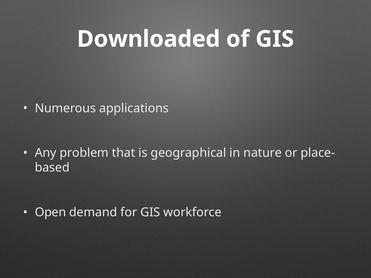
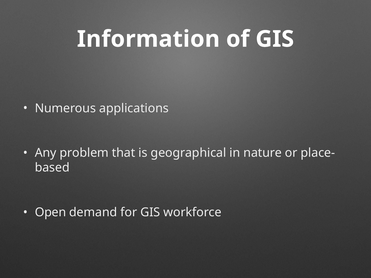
Downloaded: Downloaded -> Information
